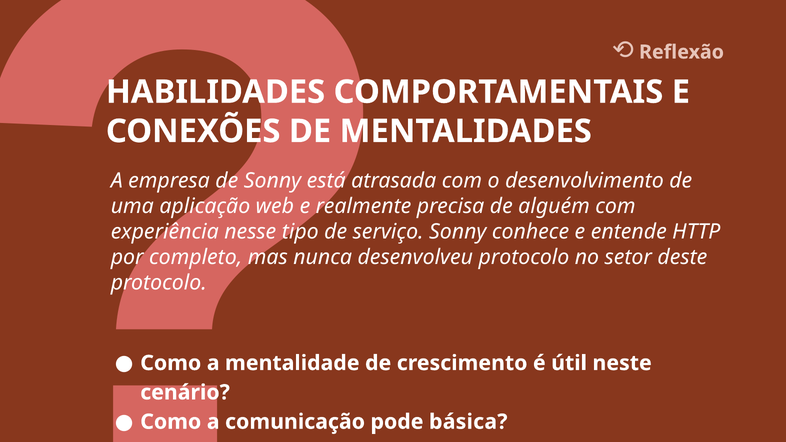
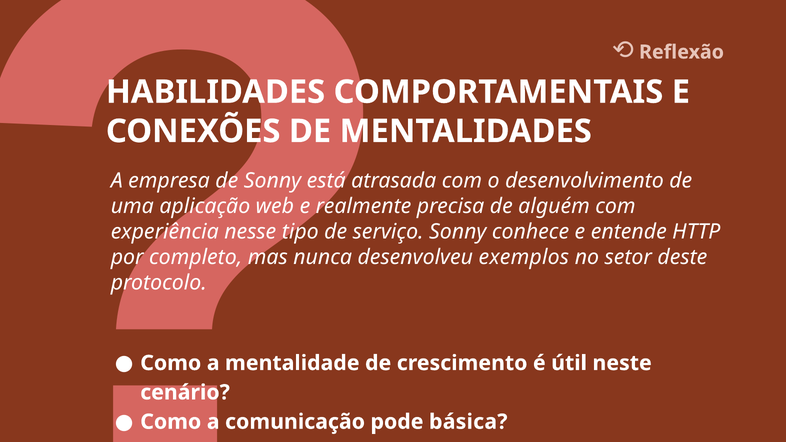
protocolo at (524, 257): protocolo -> exemplos
